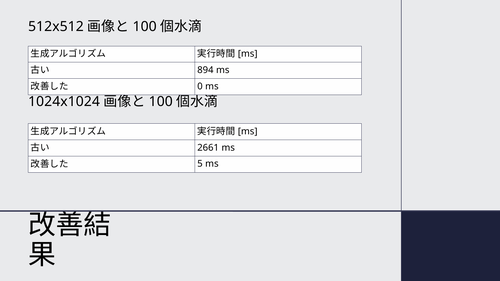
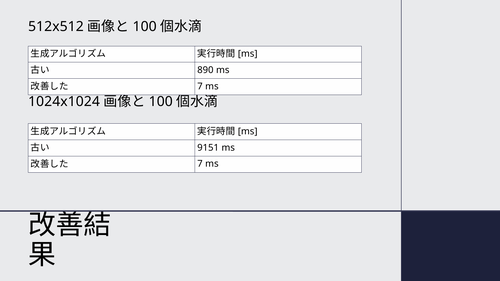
894: 894 -> 890
0 at (200, 86): 0 -> 7
2661: 2661 -> 9151
5 at (200, 164): 5 -> 7
